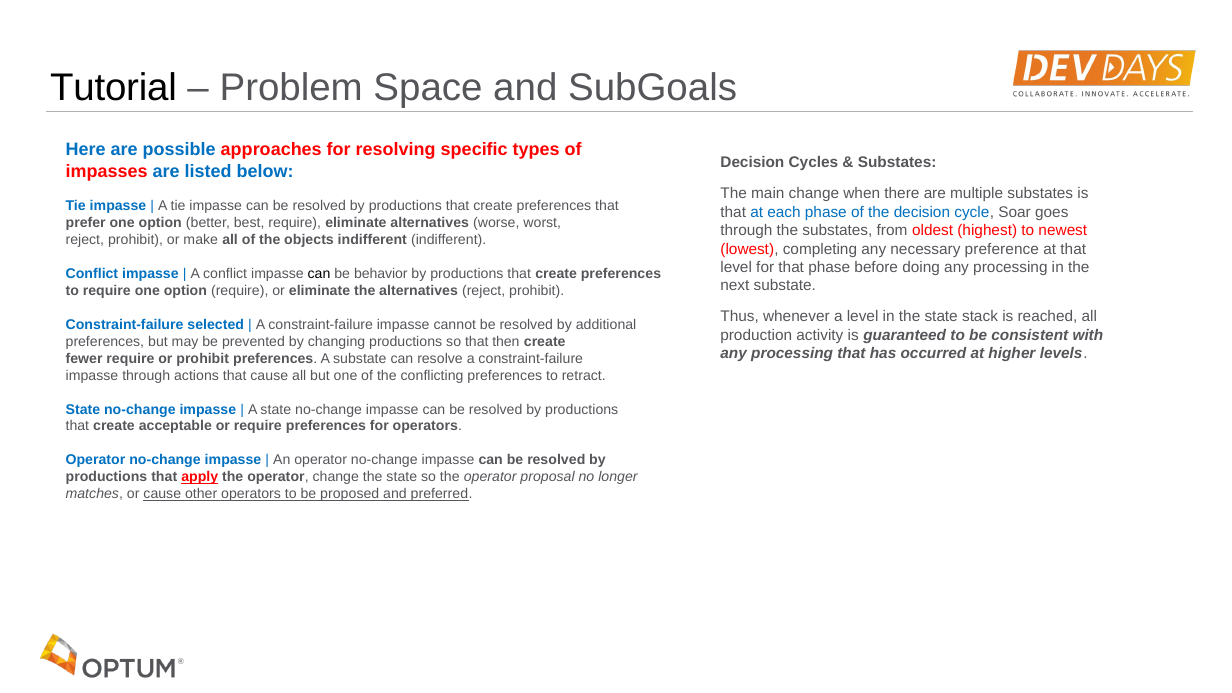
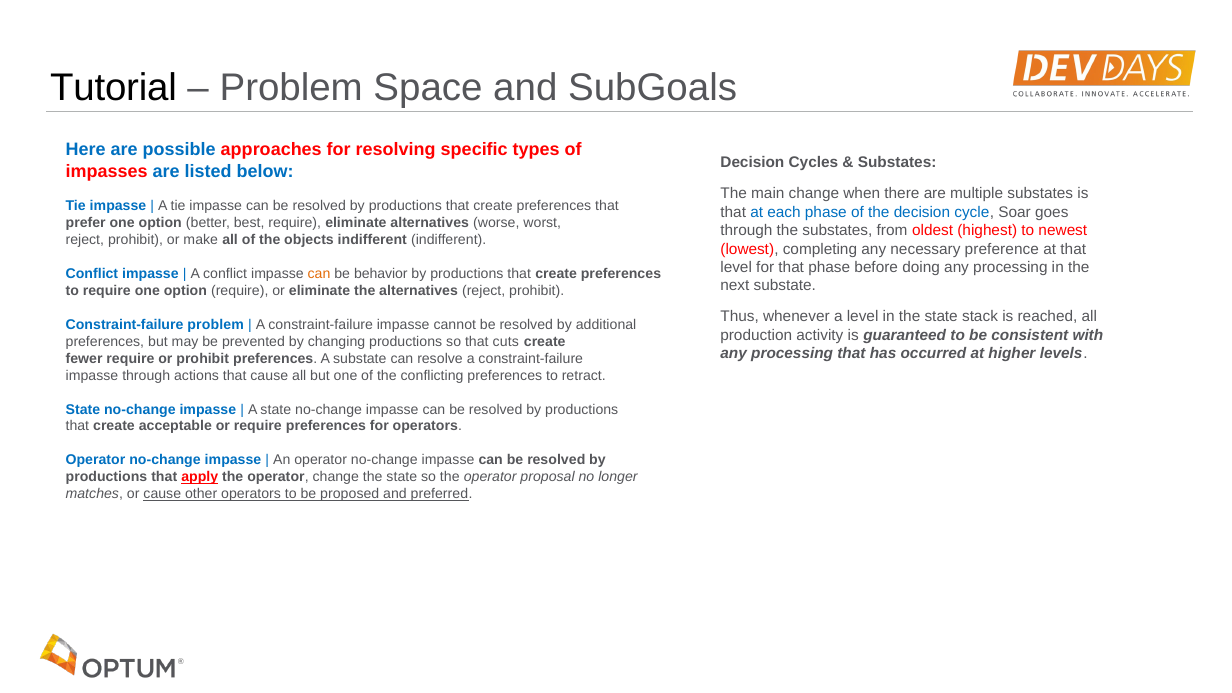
can at (319, 274) colour: black -> orange
Constraint-failure selected: selected -> problem
then: then -> cuts
